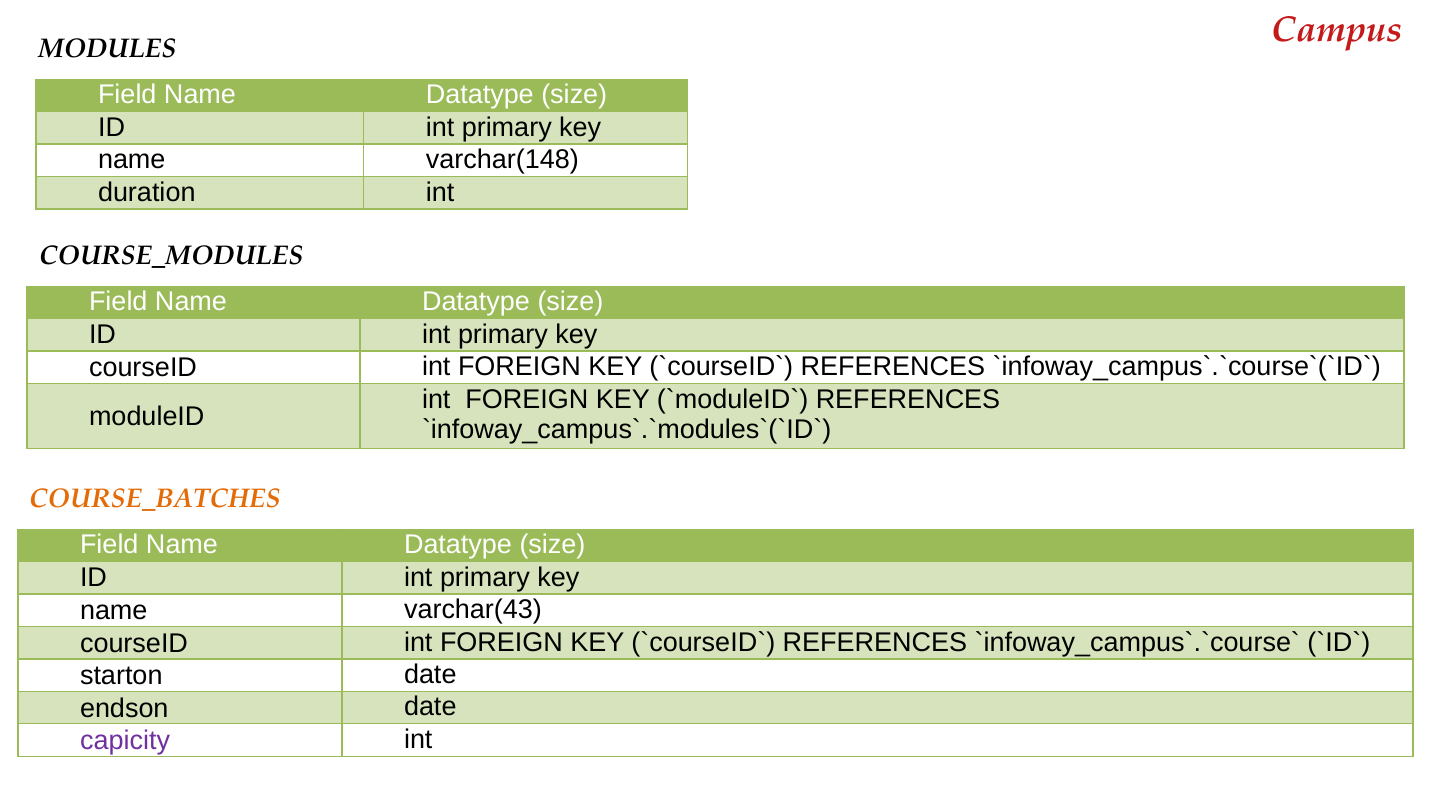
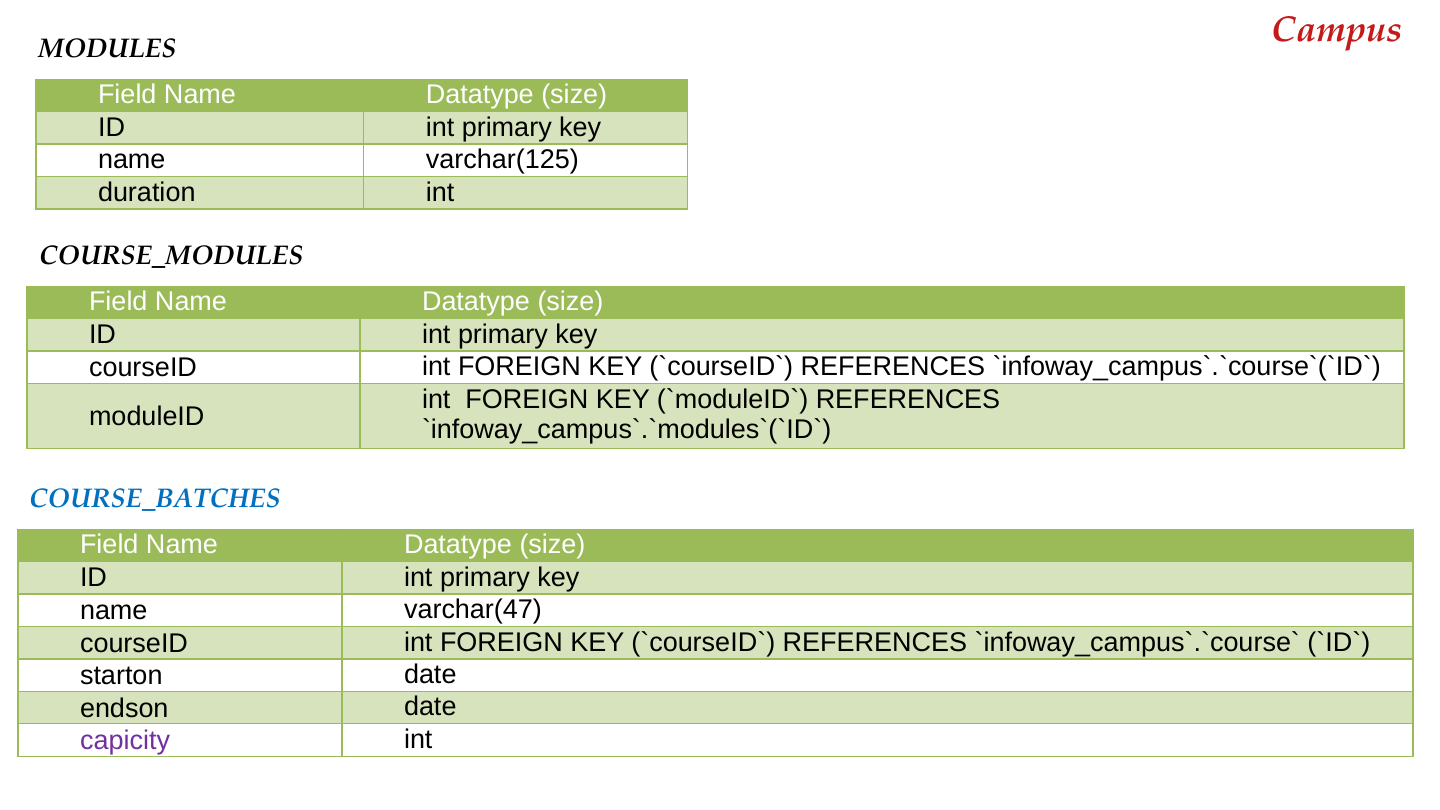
varchar(148: varchar(148 -> varchar(125
COURSE_BATCHES colour: orange -> blue
varchar(43: varchar(43 -> varchar(47
